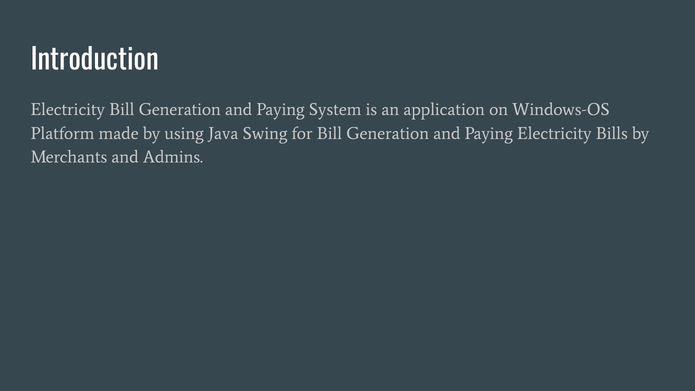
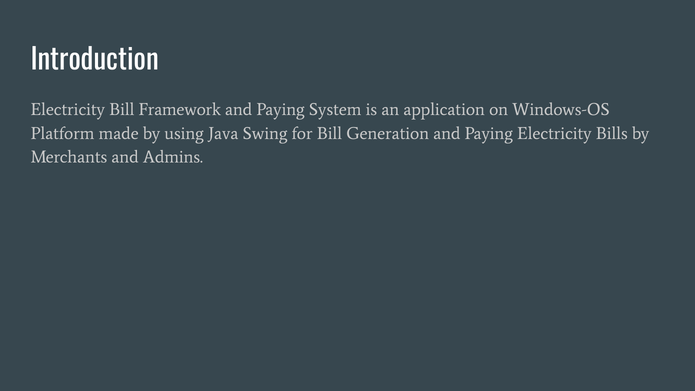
Electricity Bill Generation: Generation -> Framework
